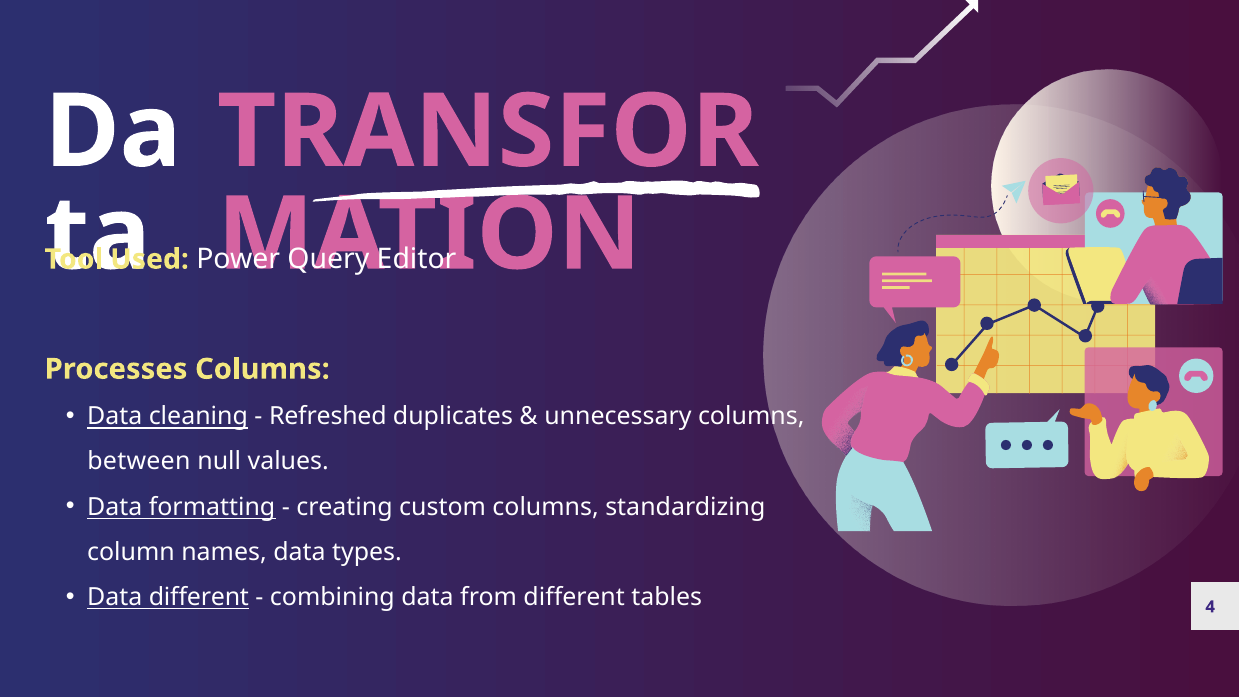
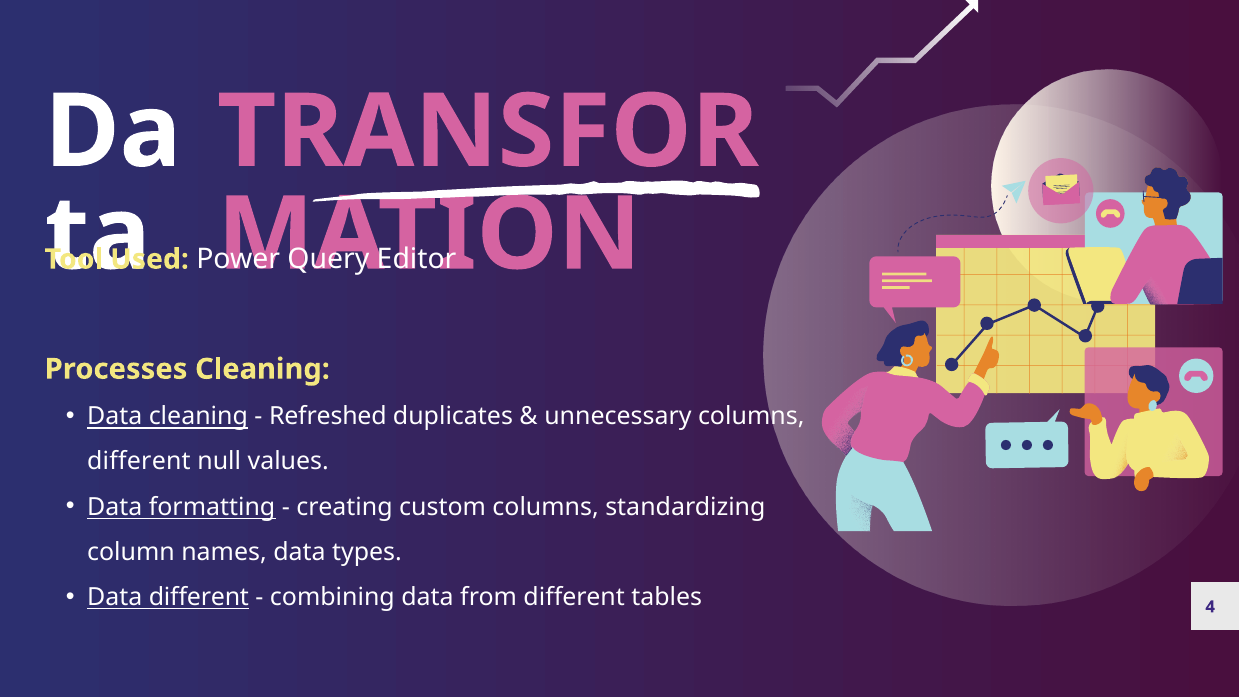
Processes Columns: Columns -> Cleaning
between at (139, 462): between -> different
